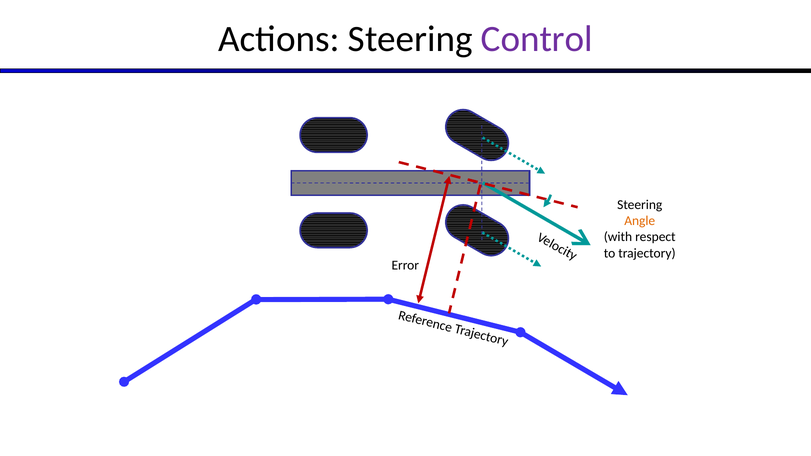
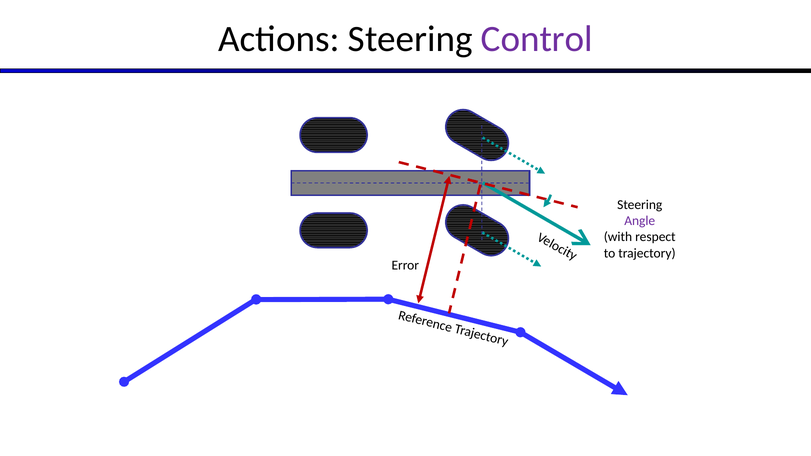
Angle colour: orange -> purple
